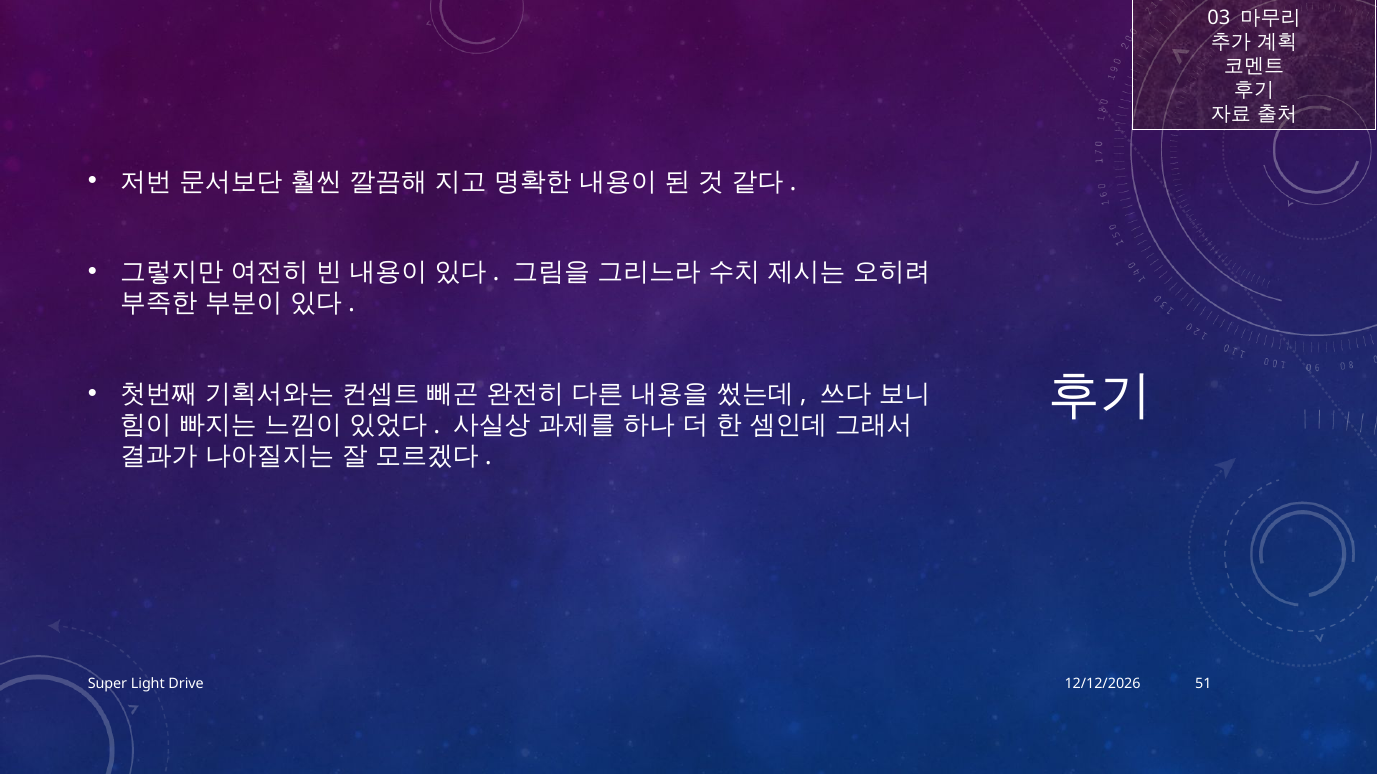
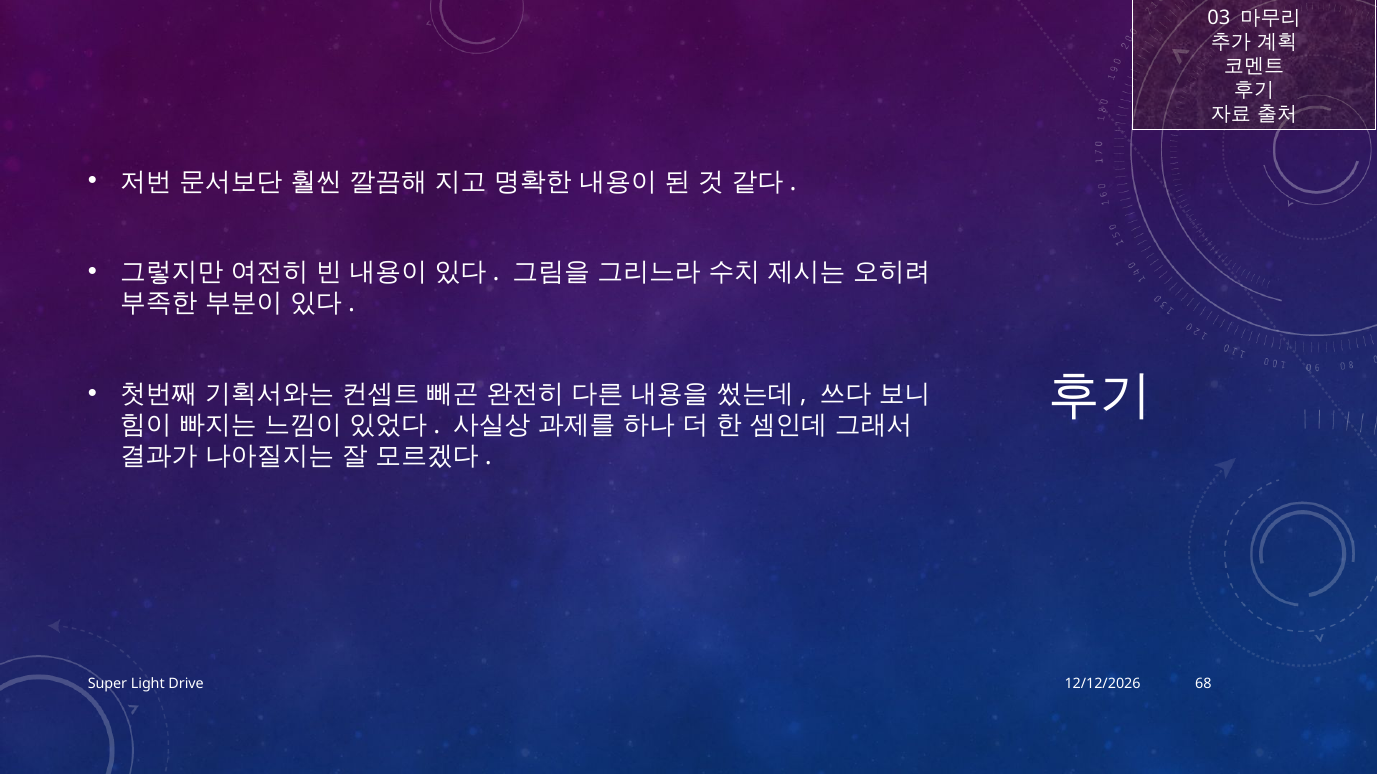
51: 51 -> 68
